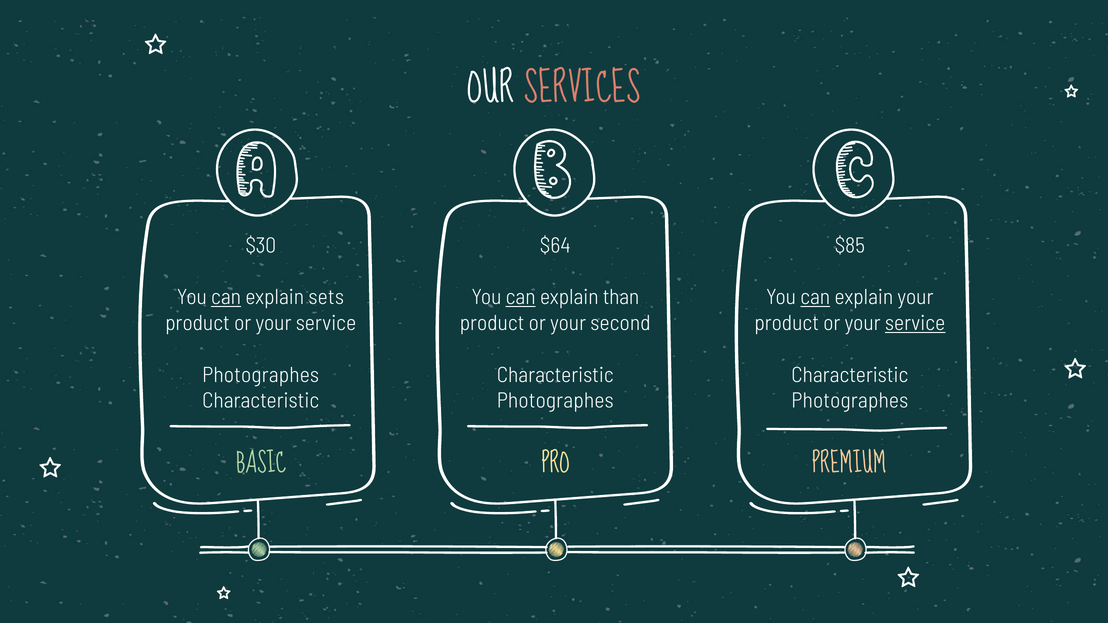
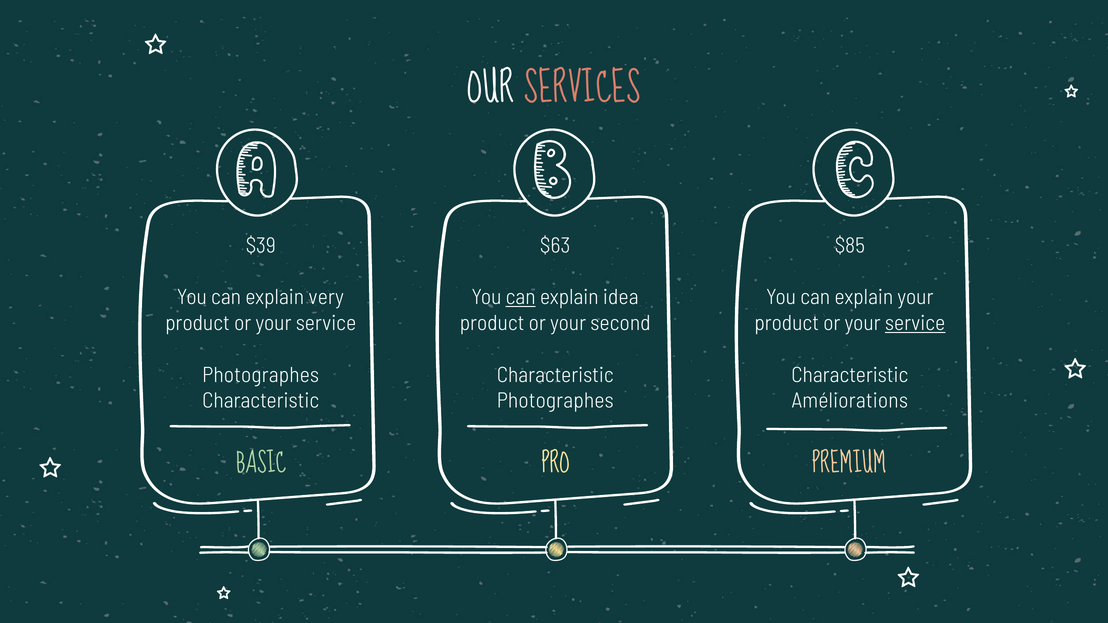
$30: $30 -> $39
$64: $64 -> $63
can at (226, 297) underline: present -> none
sets: sets -> very
than: than -> idea
can at (815, 297) underline: present -> none
Photographes at (850, 401): Photographes -> Améliorations
